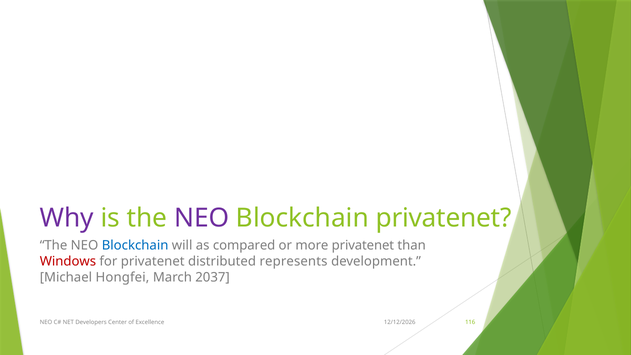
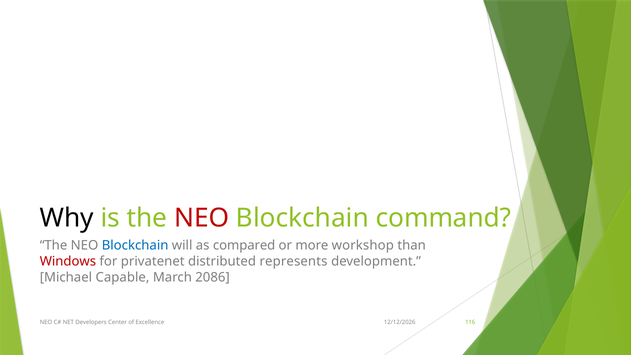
Why colour: purple -> black
NEO at (202, 218) colour: purple -> red
Blockchain privatenet: privatenet -> command
more privatenet: privatenet -> workshop
Hongfei: Hongfei -> Capable
2037: 2037 -> 2086
